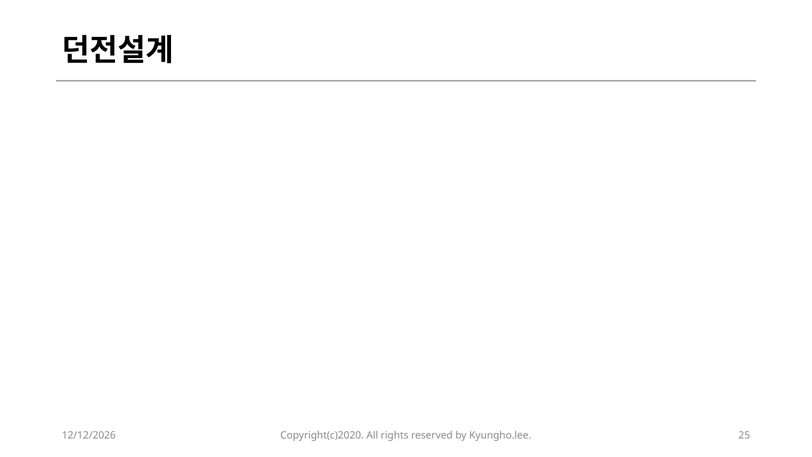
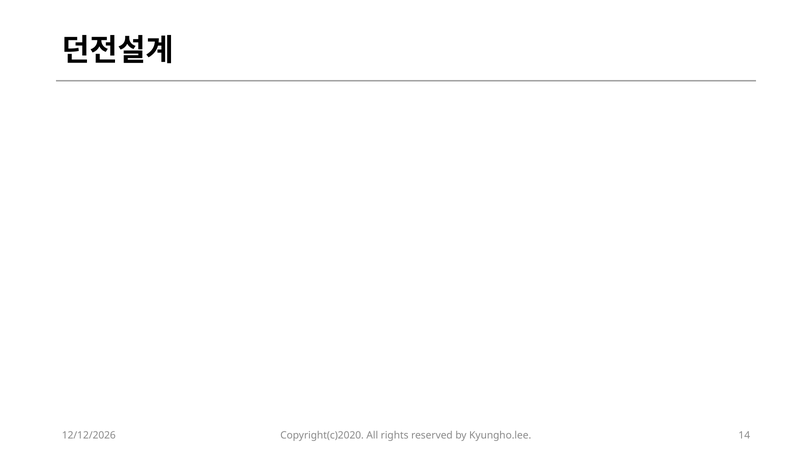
25: 25 -> 14
